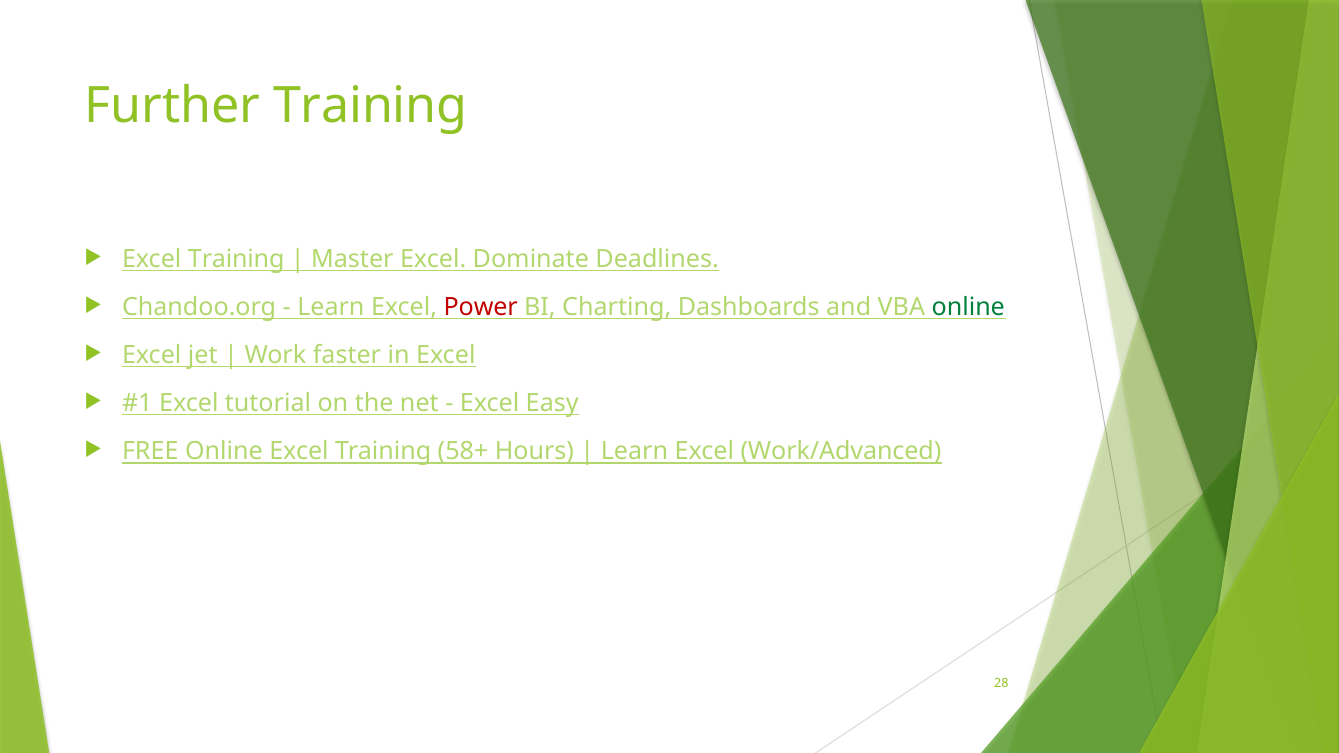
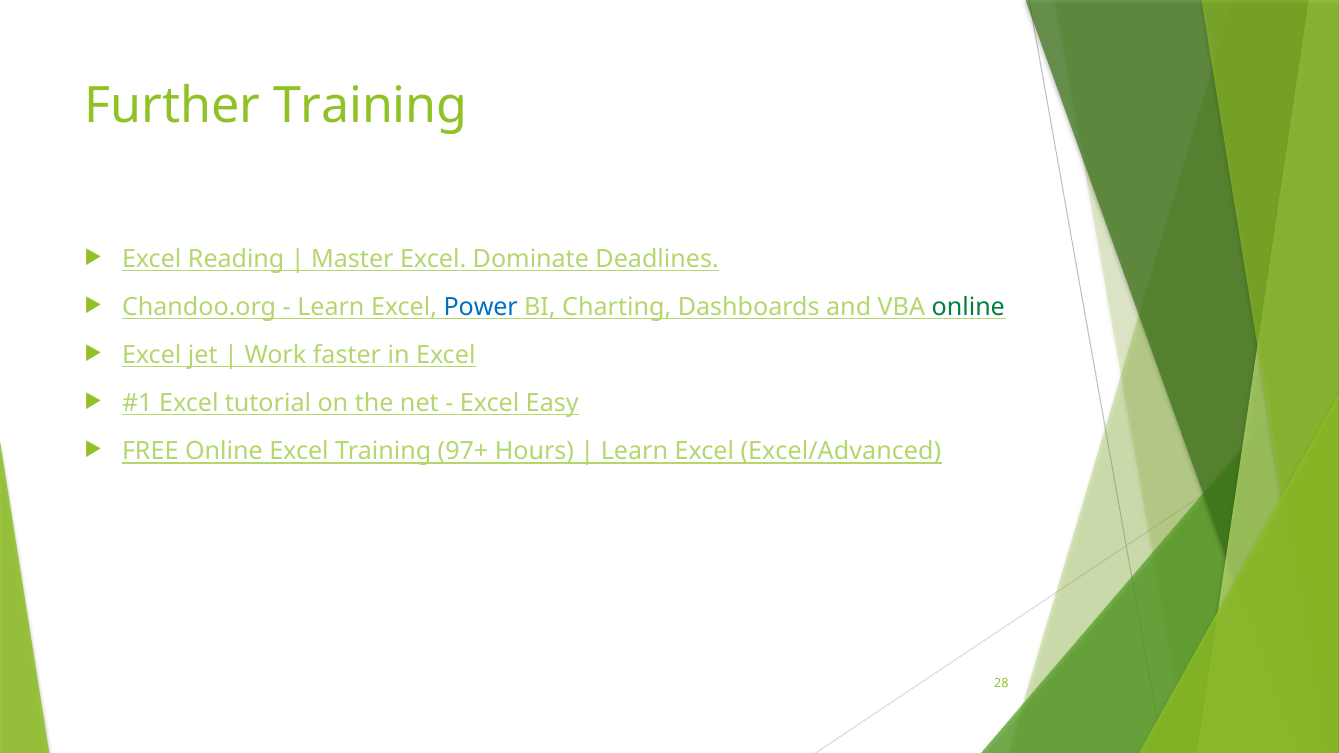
Training at (236, 259): Training -> Reading
Power colour: red -> blue
58+: 58+ -> 97+
Work/Advanced: Work/Advanced -> Excel/Advanced
